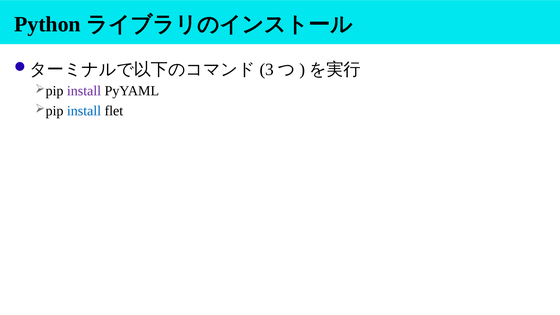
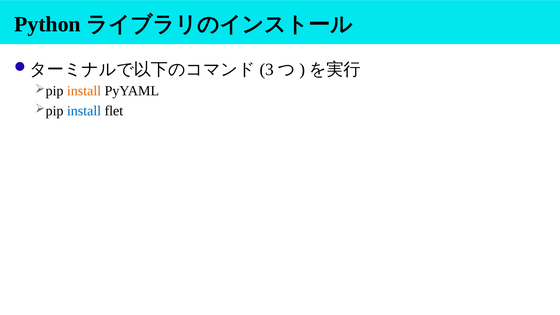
install at (84, 91) colour: purple -> orange
